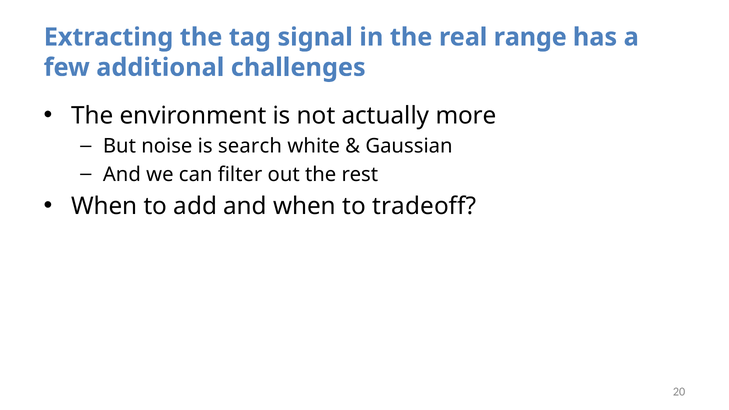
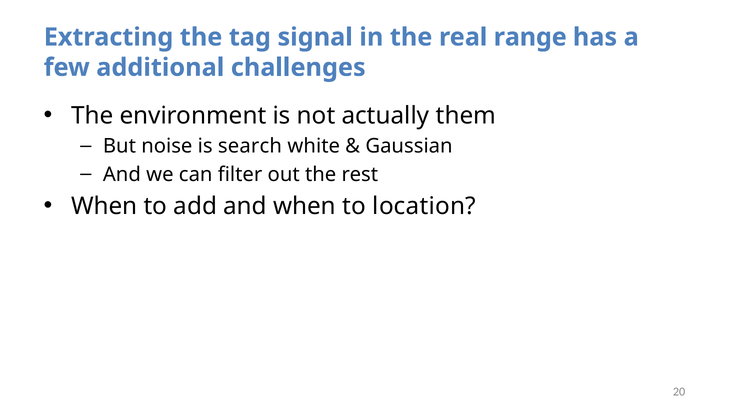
more: more -> them
tradeoff: tradeoff -> location
